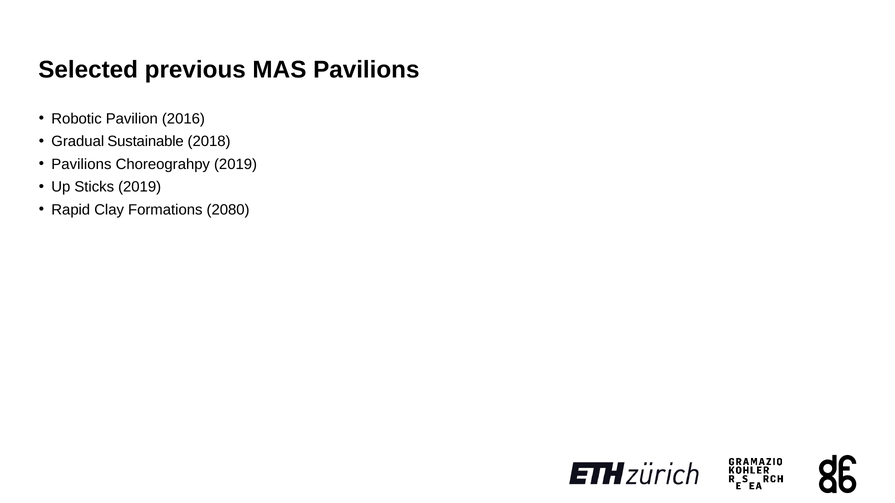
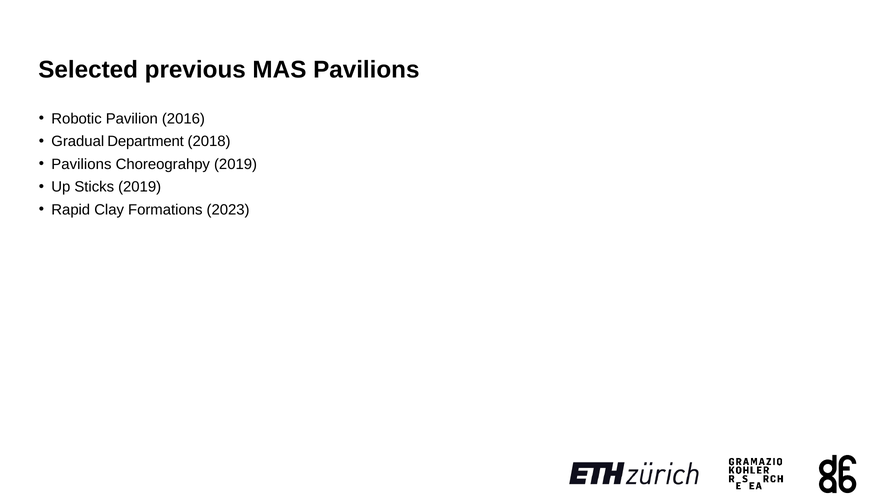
Sustainable: Sustainable -> Department
2080: 2080 -> 2023
